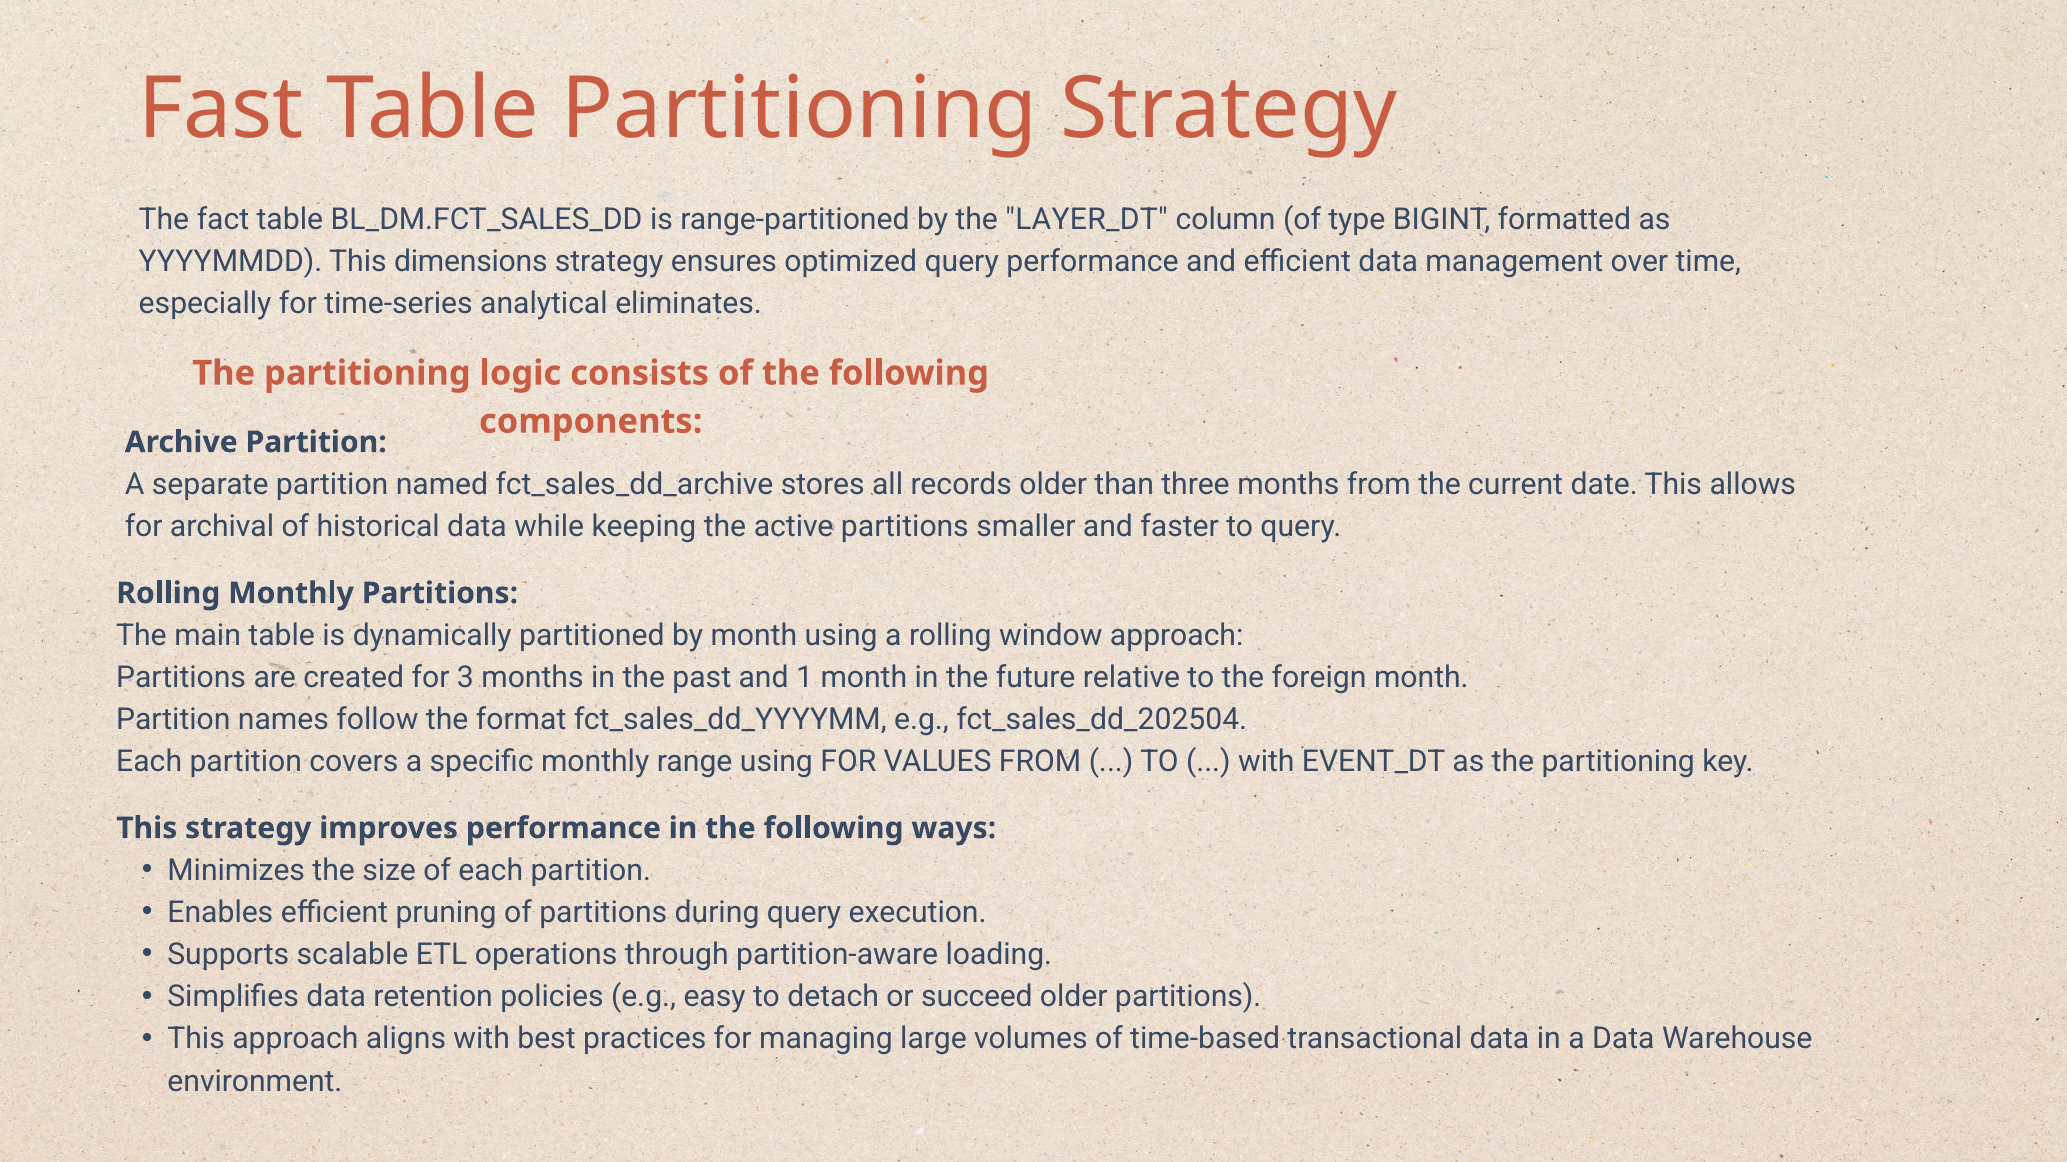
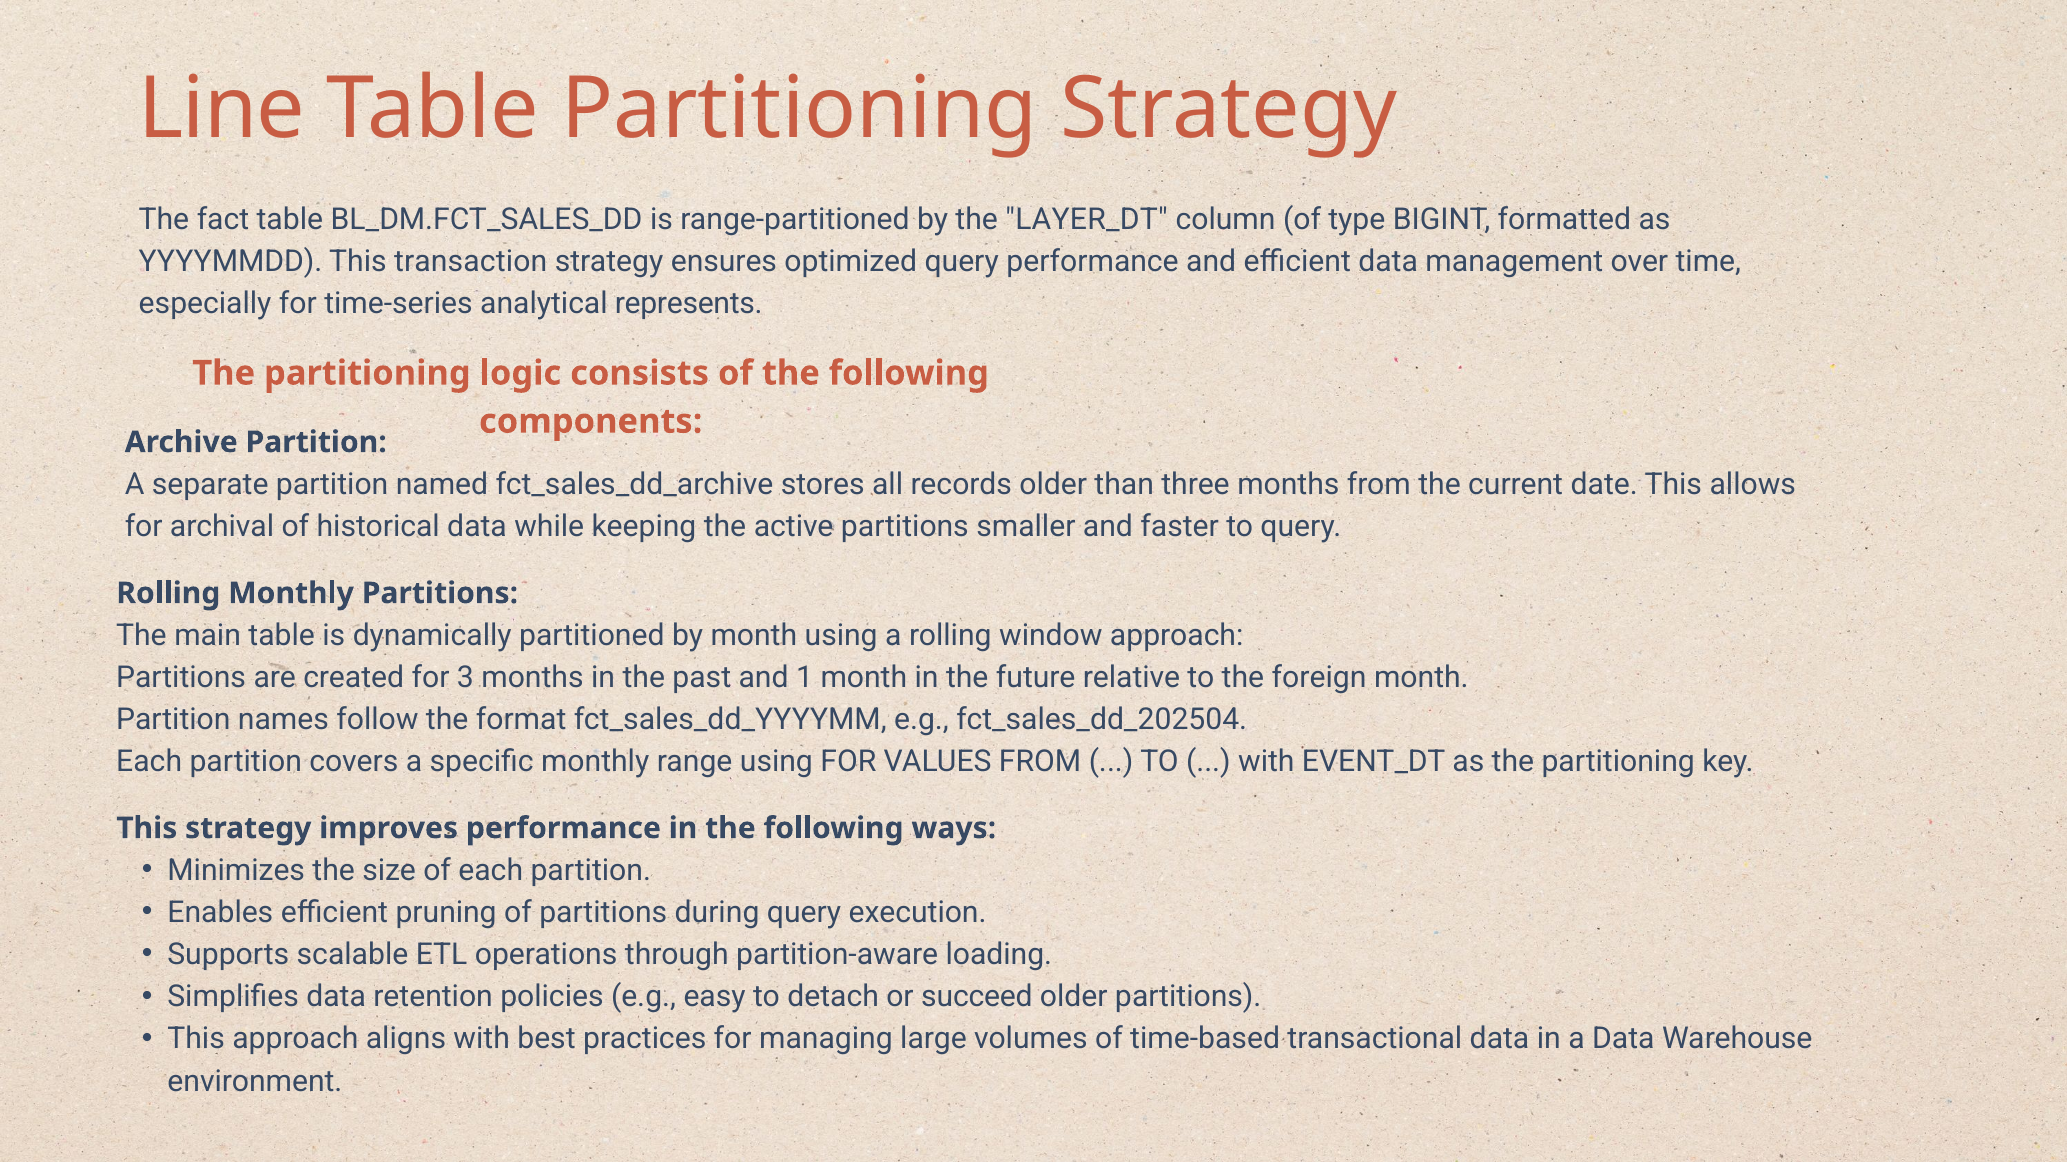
Fast: Fast -> Line
dimensions: dimensions -> transaction
eliminates: eliminates -> represents
